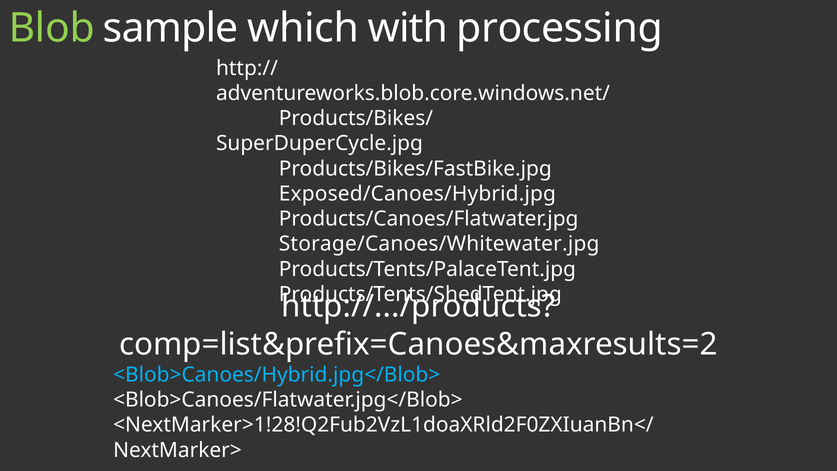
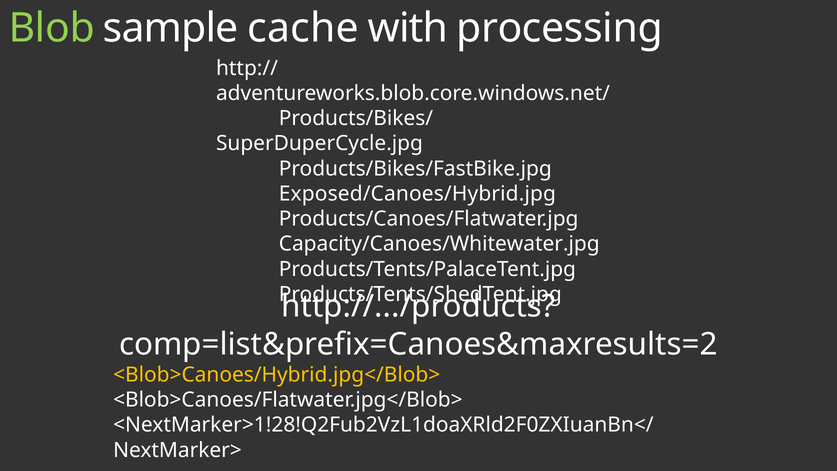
which: which -> cache
Storage/Canoes/Whitewater.jpg: Storage/Canoes/Whitewater.jpg -> Capacity/Canoes/Whitewater.jpg
<Blob>Canoes/Hybrid.jpg</Blob> colour: light blue -> yellow
